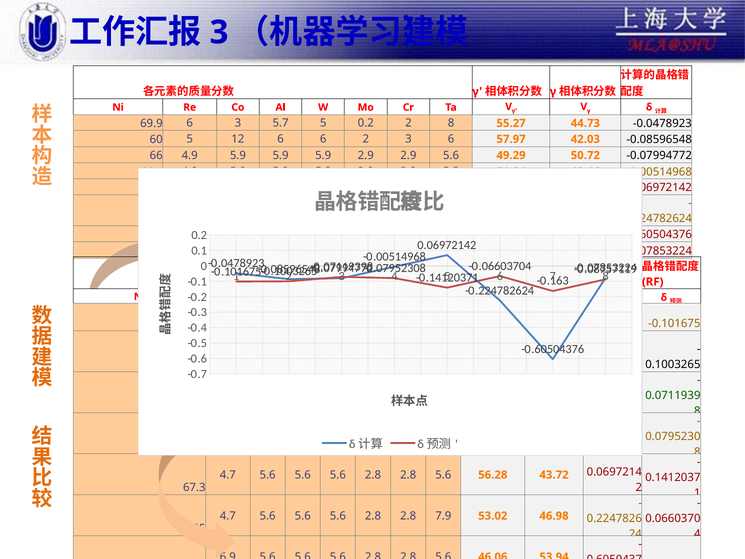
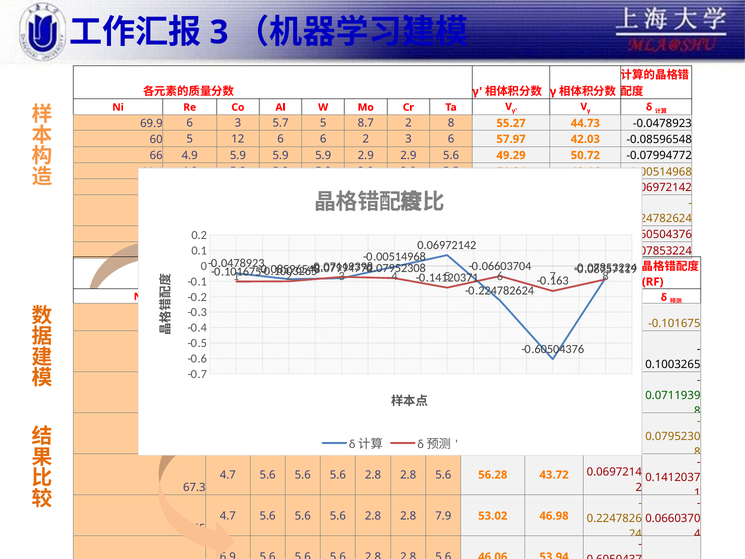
5 0.2: 0.2 -> 8.7
